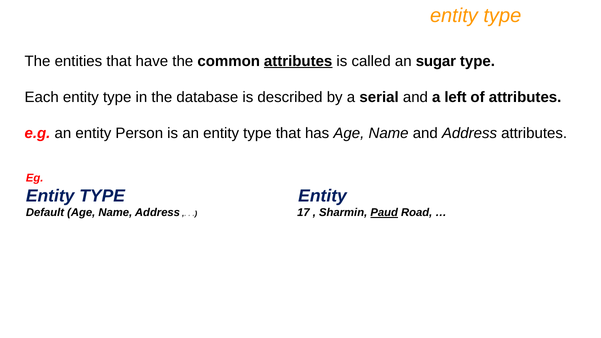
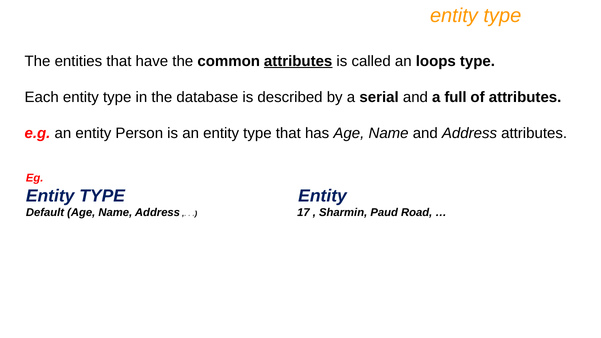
sugar: sugar -> loops
left: left -> full
Paud underline: present -> none
